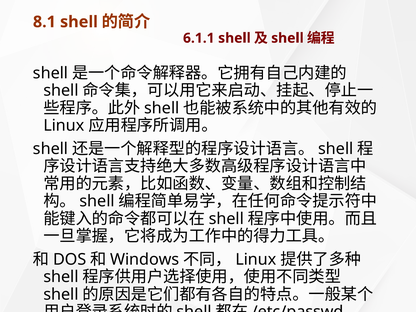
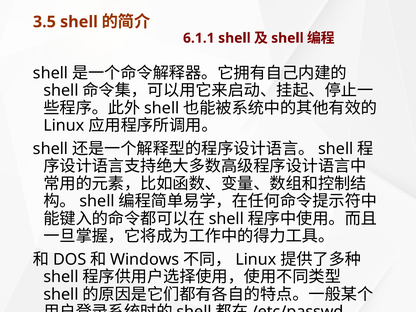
8.1: 8.1 -> 3.5
